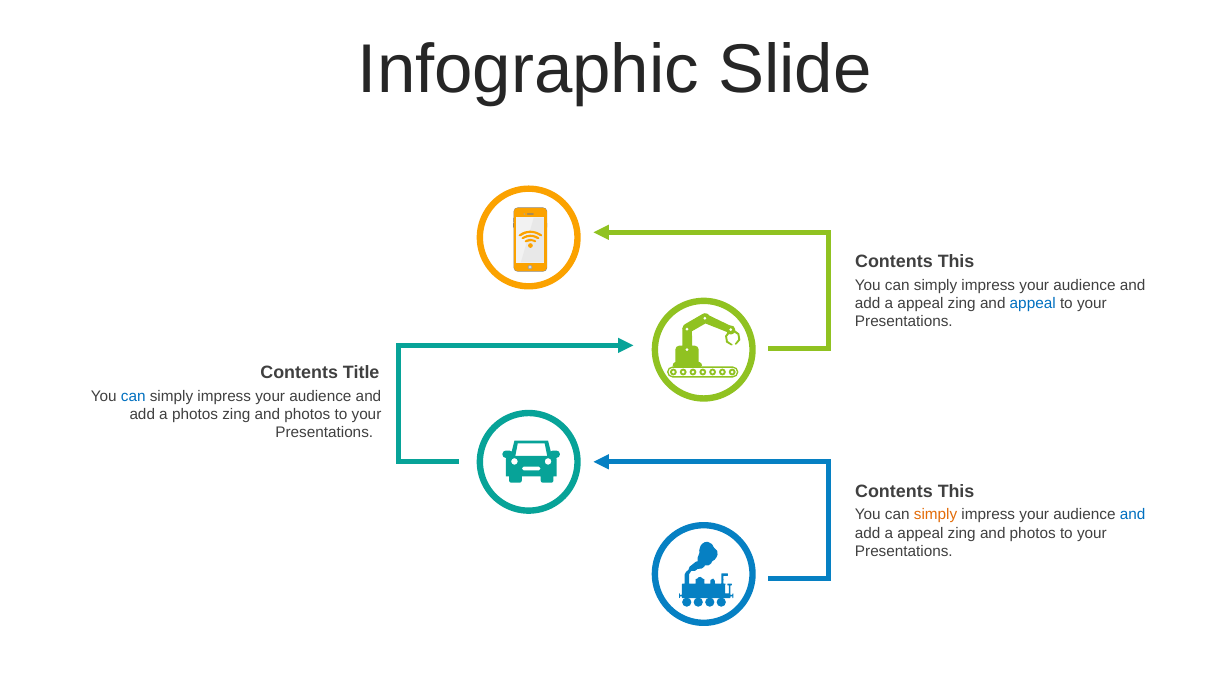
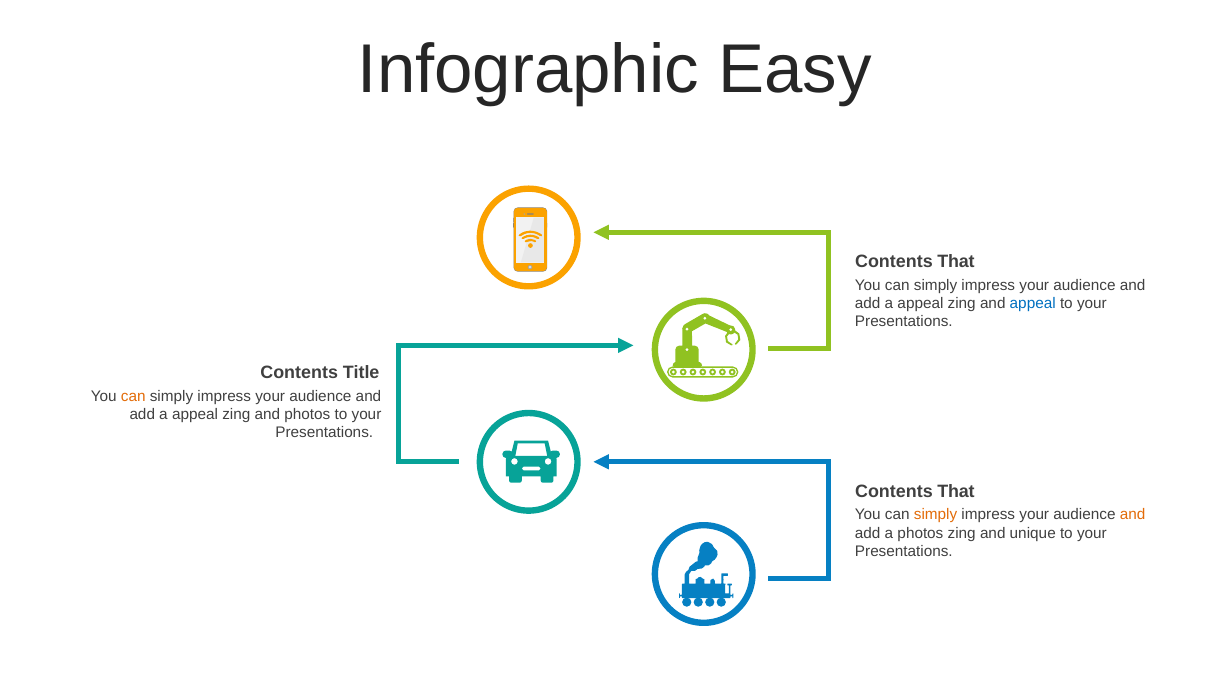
Slide: Slide -> Easy
This at (956, 262): This -> That
can at (133, 396) colour: blue -> orange
photos at (195, 415): photos -> appeal
This at (956, 492): This -> That
and at (1133, 515) colour: blue -> orange
appeal at (920, 533): appeal -> photos
photos at (1033, 533): photos -> unique
